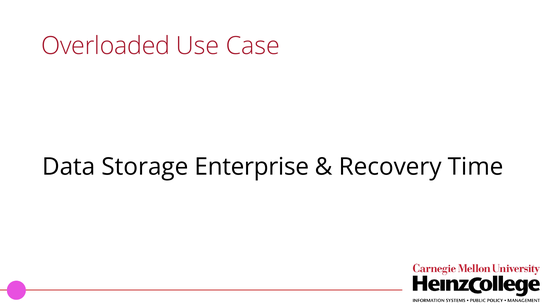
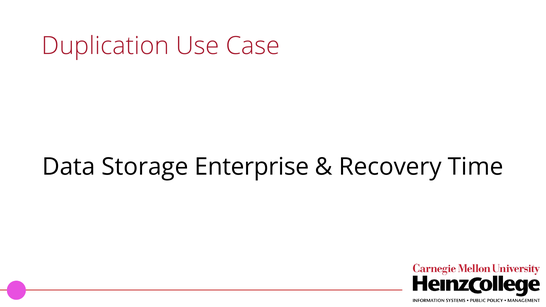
Overloaded: Overloaded -> Duplication
